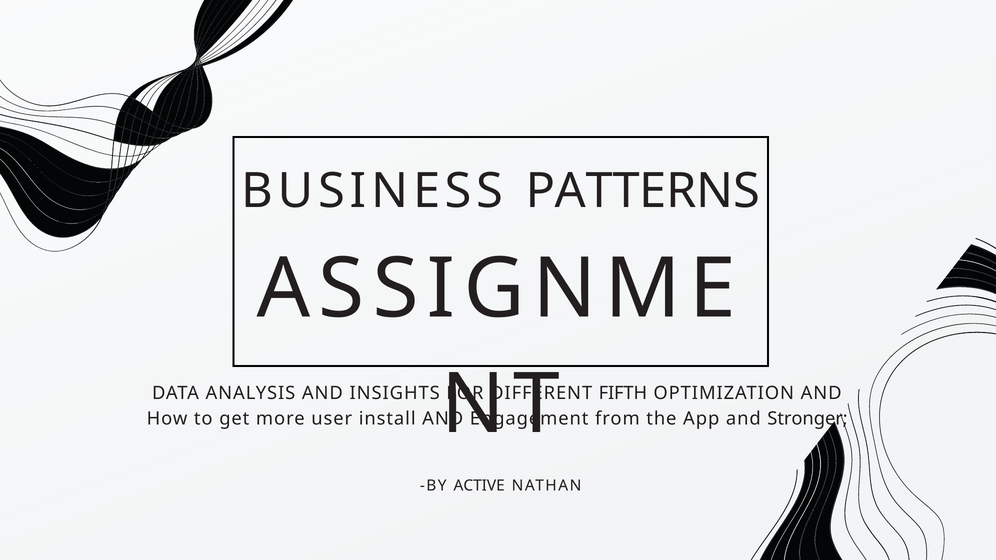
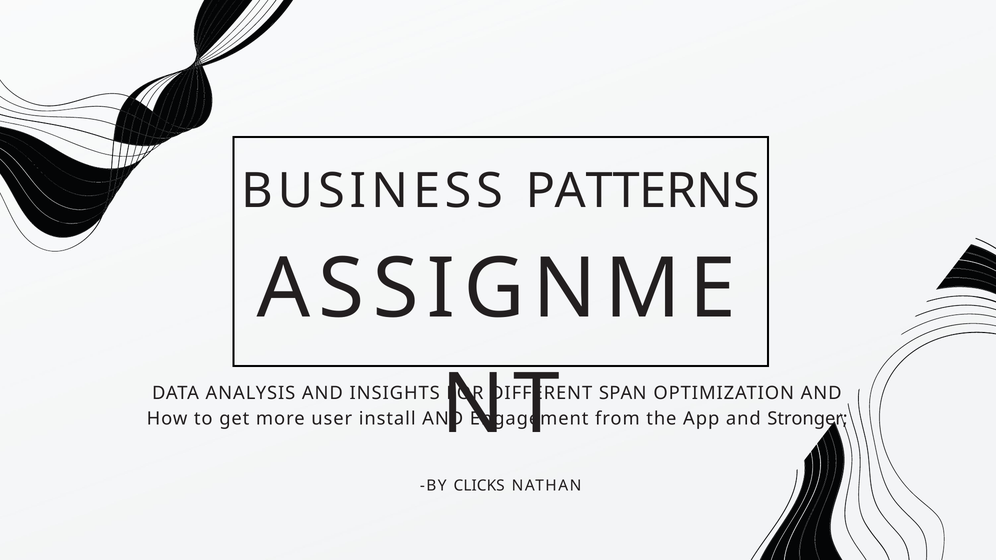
FIFTH: FIFTH -> SPAN
ACTIVE: ACTIVE -> CLICKS
